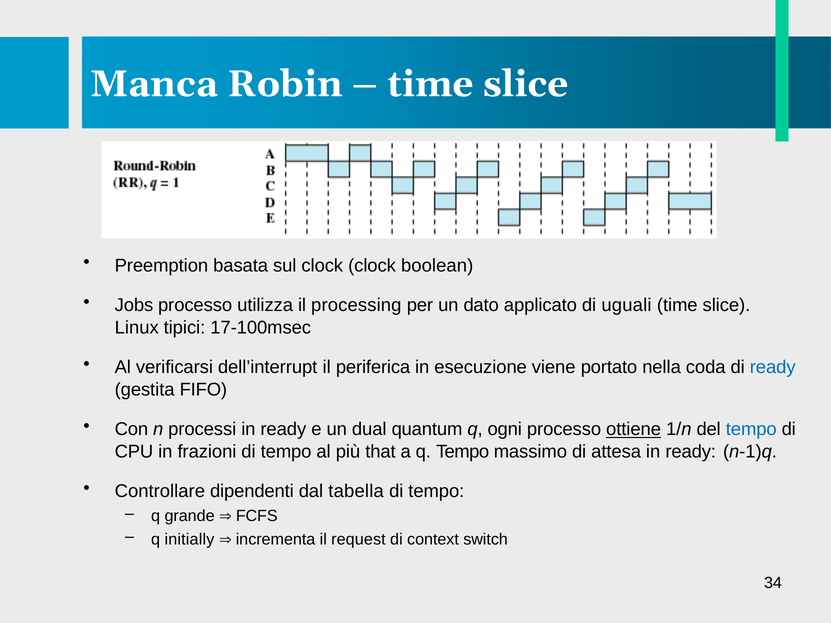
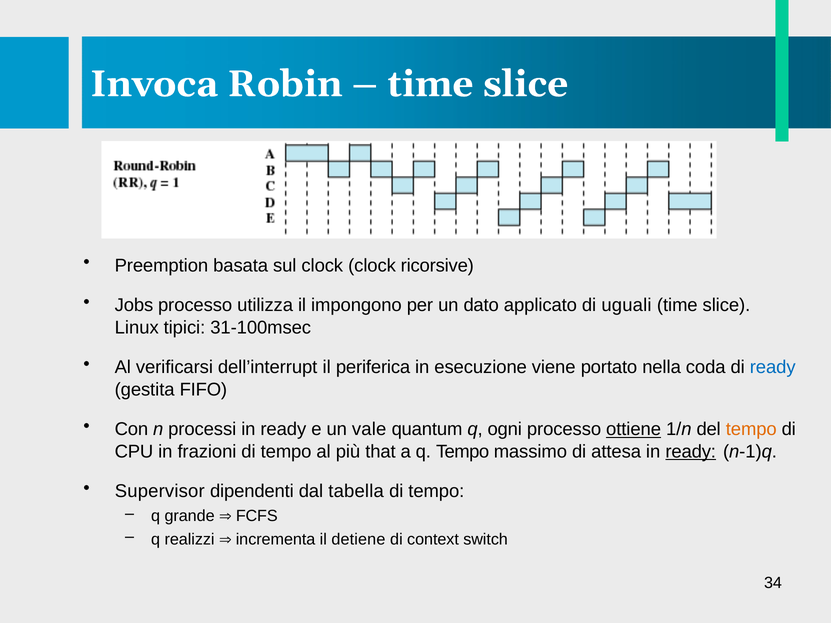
Manca: Manca -> Invoca
boolean: boolean -> ricorsive
processing: processing -> impongono
17-100msec: 17-100msec -> 31-100msec
dual: dual -> vale
tempo at (751, 430) colour: blue -> orange
ready at (691, 452) underline: none -> present
Controllare: Controllare -> Supervisor
initially: initially -> realizzi
request: request -> detiene
